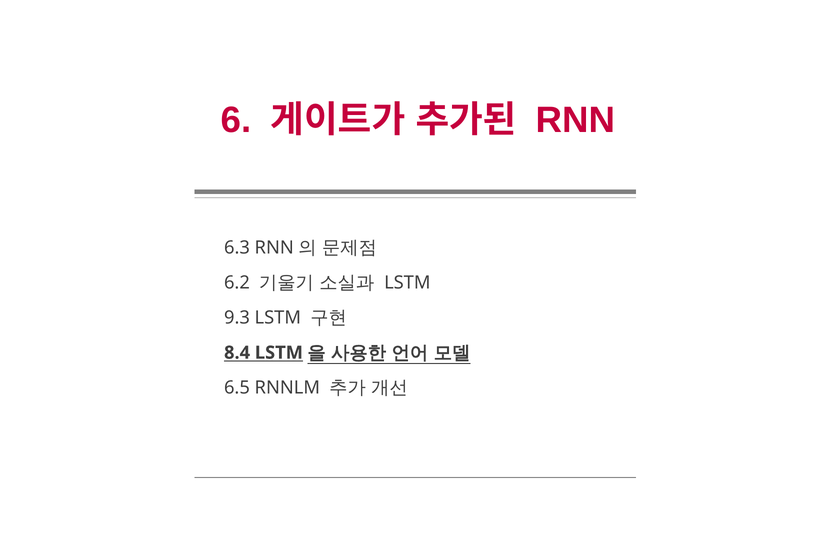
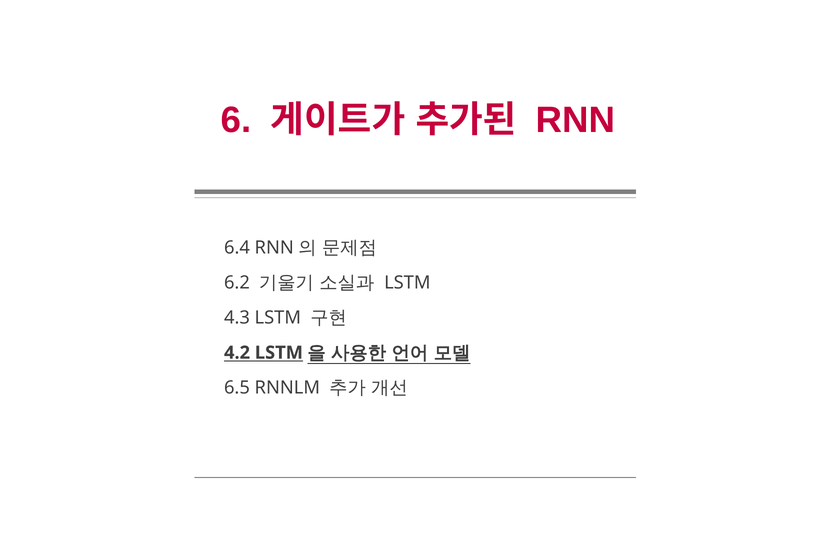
6.3: 6.3 -> 6.4
9.3: 9.3 -> 4.3
8.4: 8.4 -> 4.2
